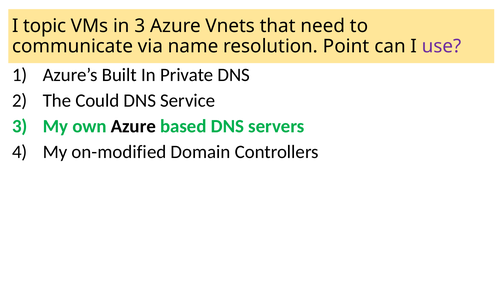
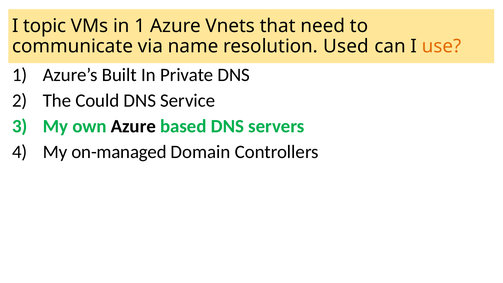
in 3: 3 -> 1
Point: Point -> Used
use colour: purple -> orange
on-modified: on-modified -> on-managed
